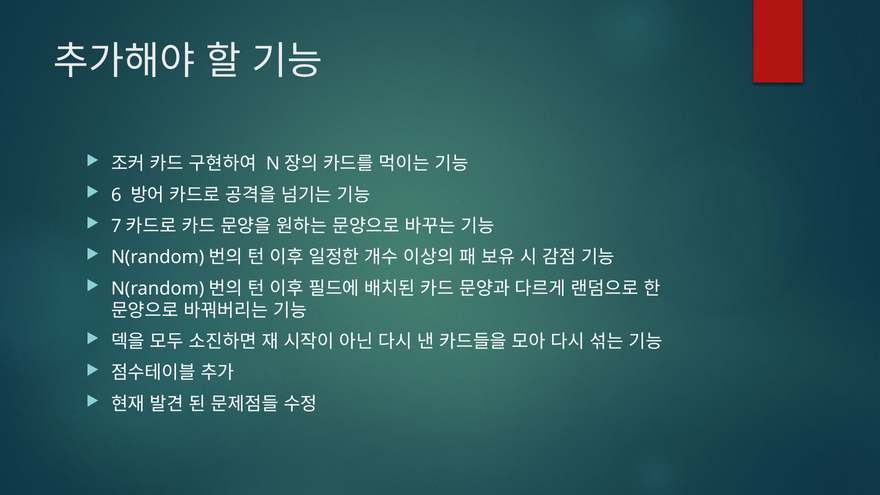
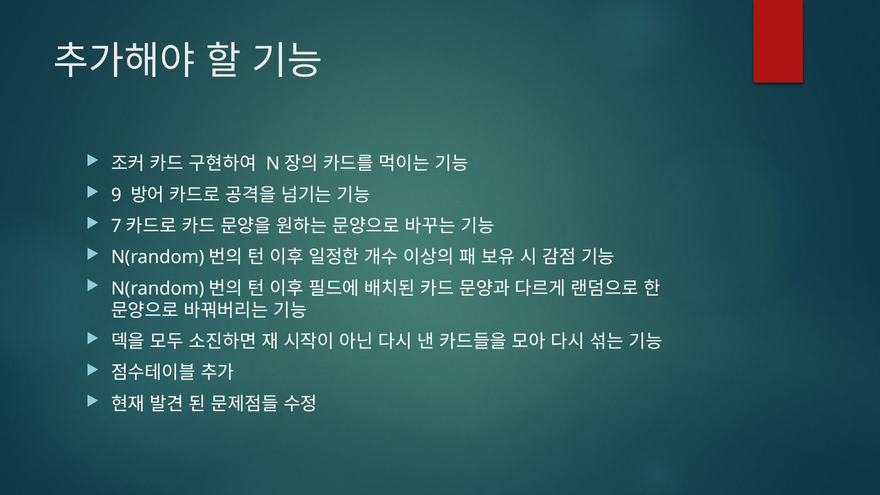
6: 6 -> 9
